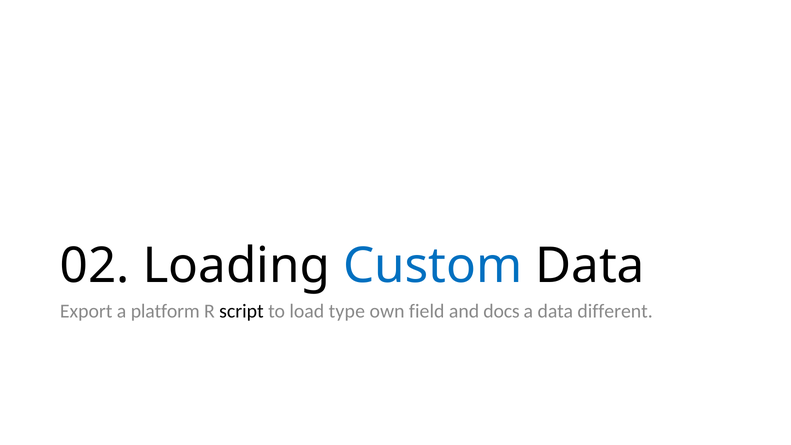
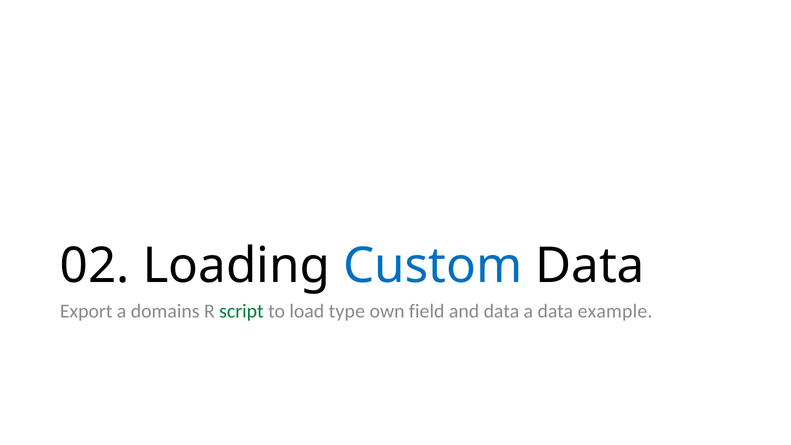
platform: platform -> domains
script colour: black -> green
and docs: docs -> data
different: different -> example
